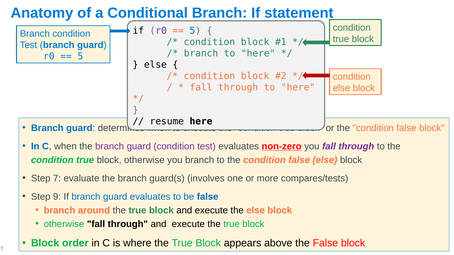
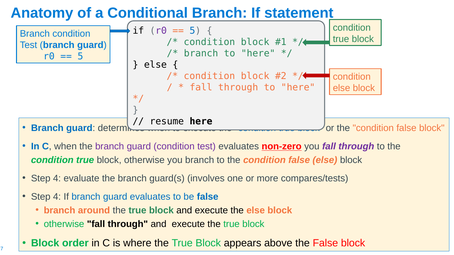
7 at (57, 179): 7 -> 4
9 at (57, 197): 9 -> 4
